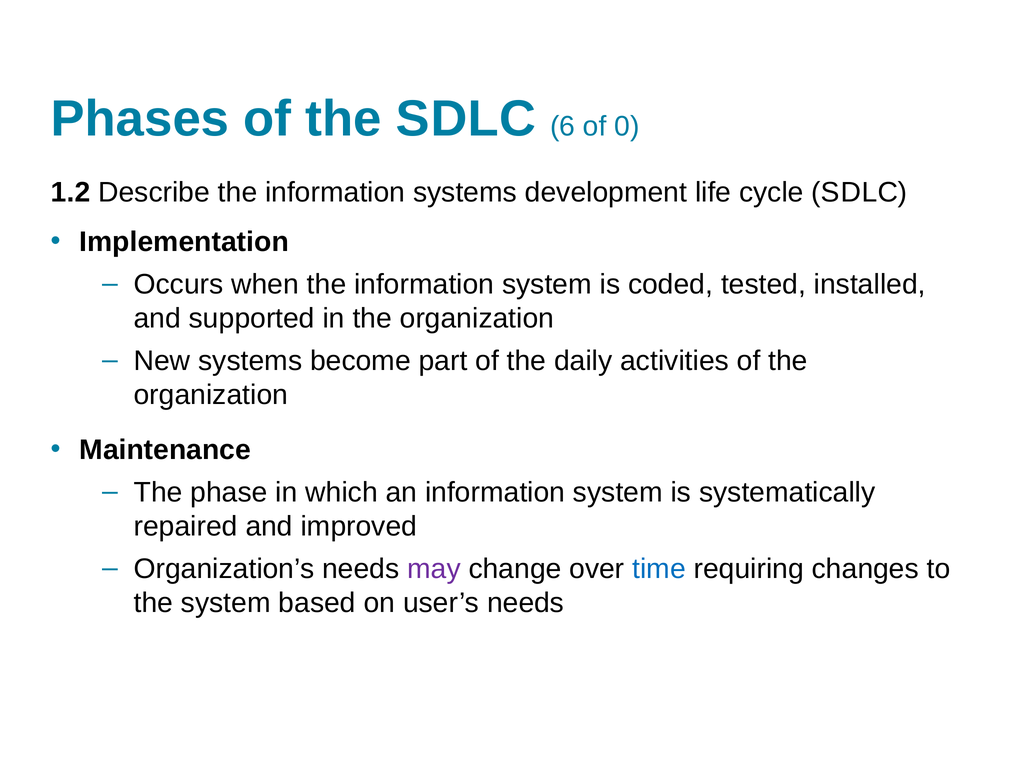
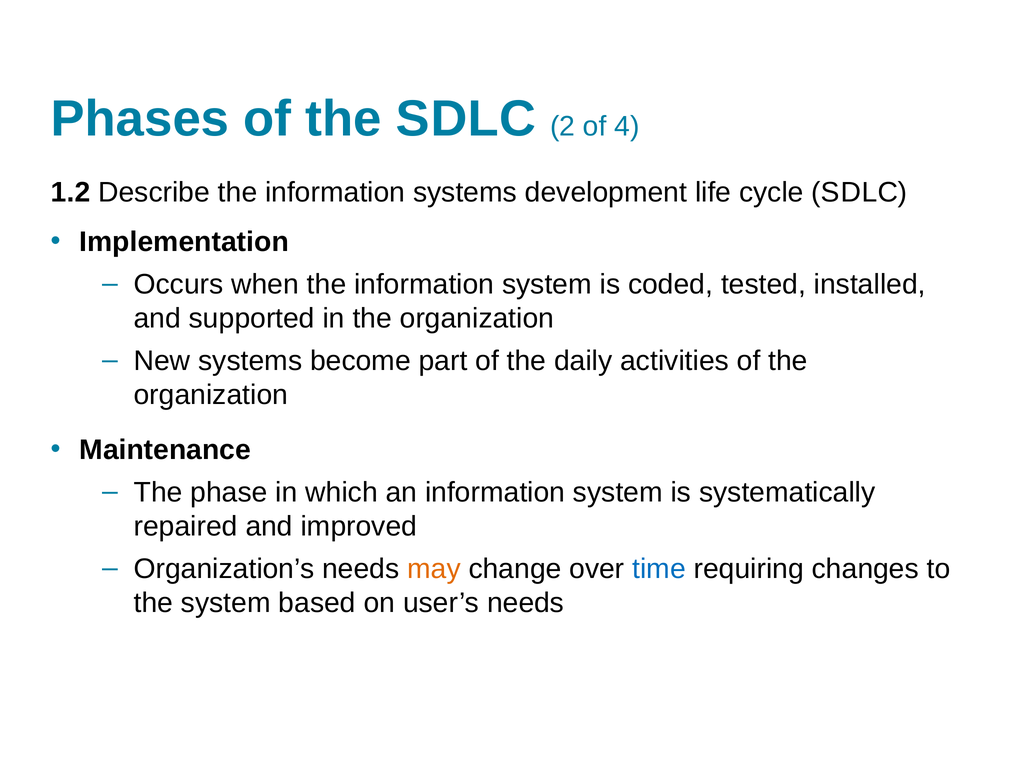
6: 6 -> 2
0: 0 -> 4
may colour: purple -> orange
